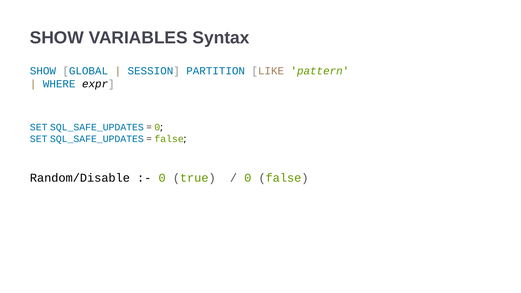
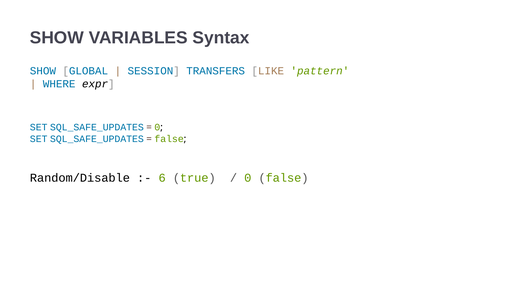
PARTITION: PARTITION -> TRANSFERS
0 at (162, 178): 0 -> 6
